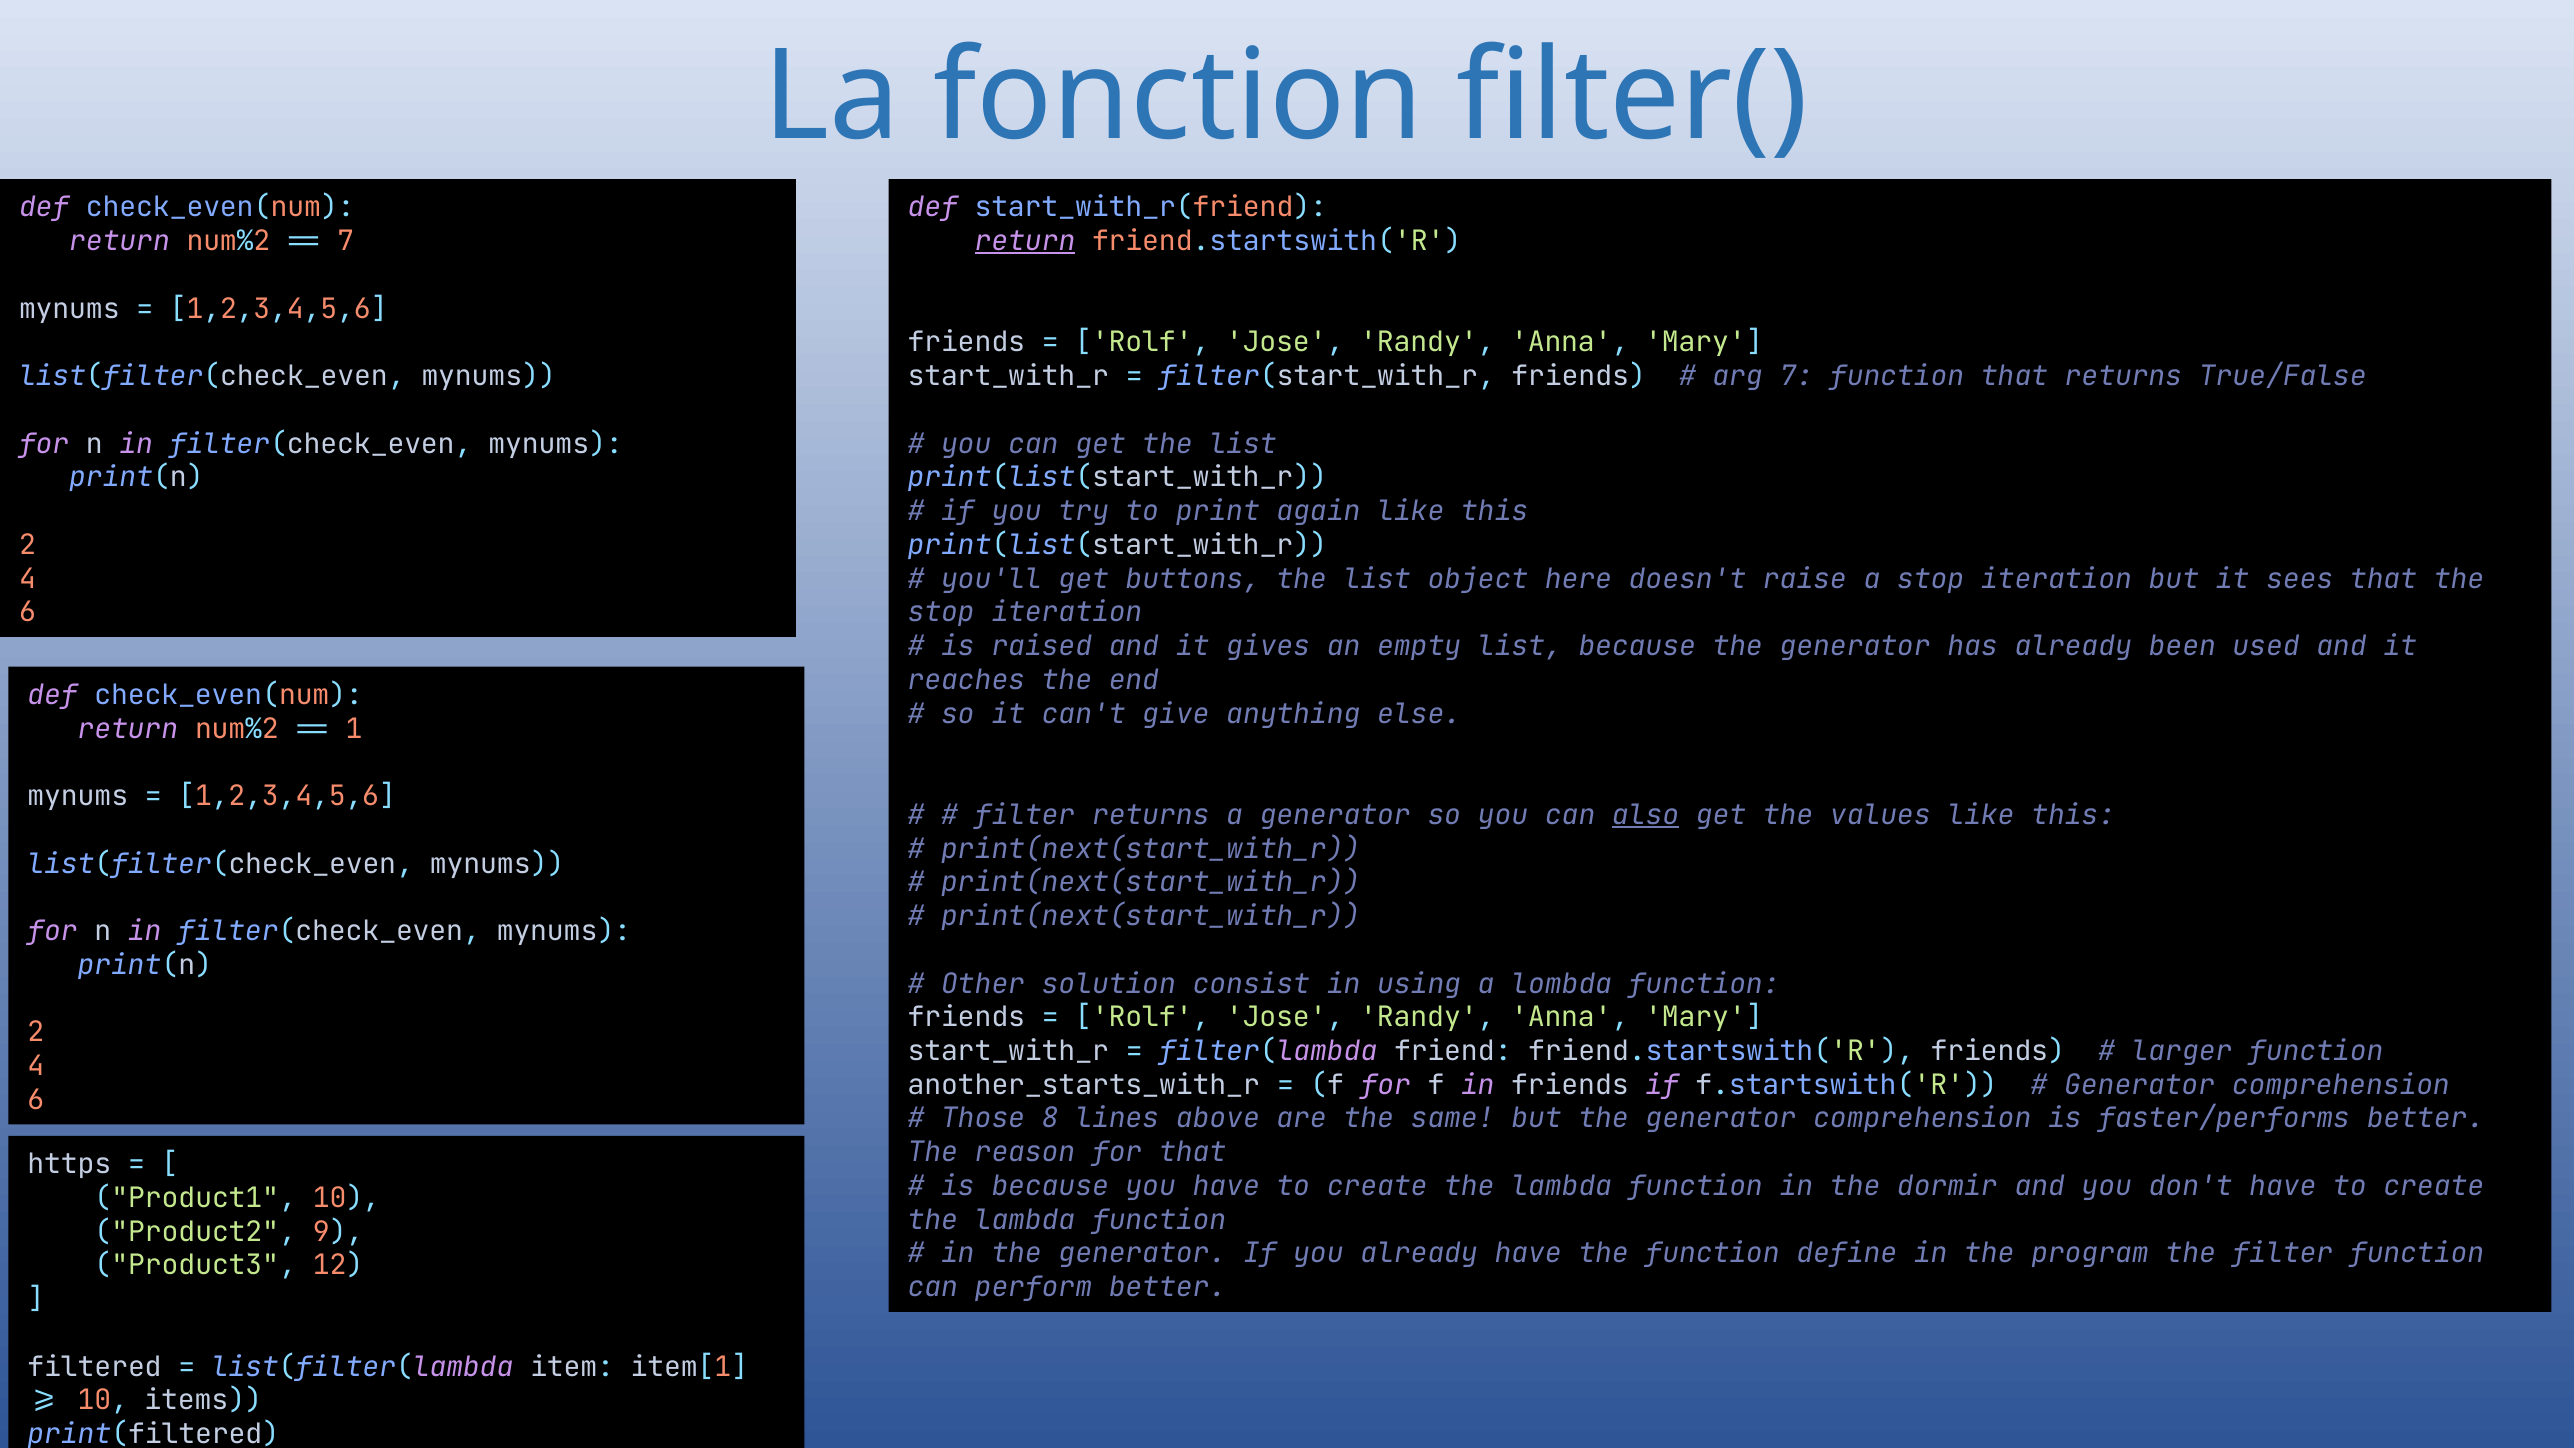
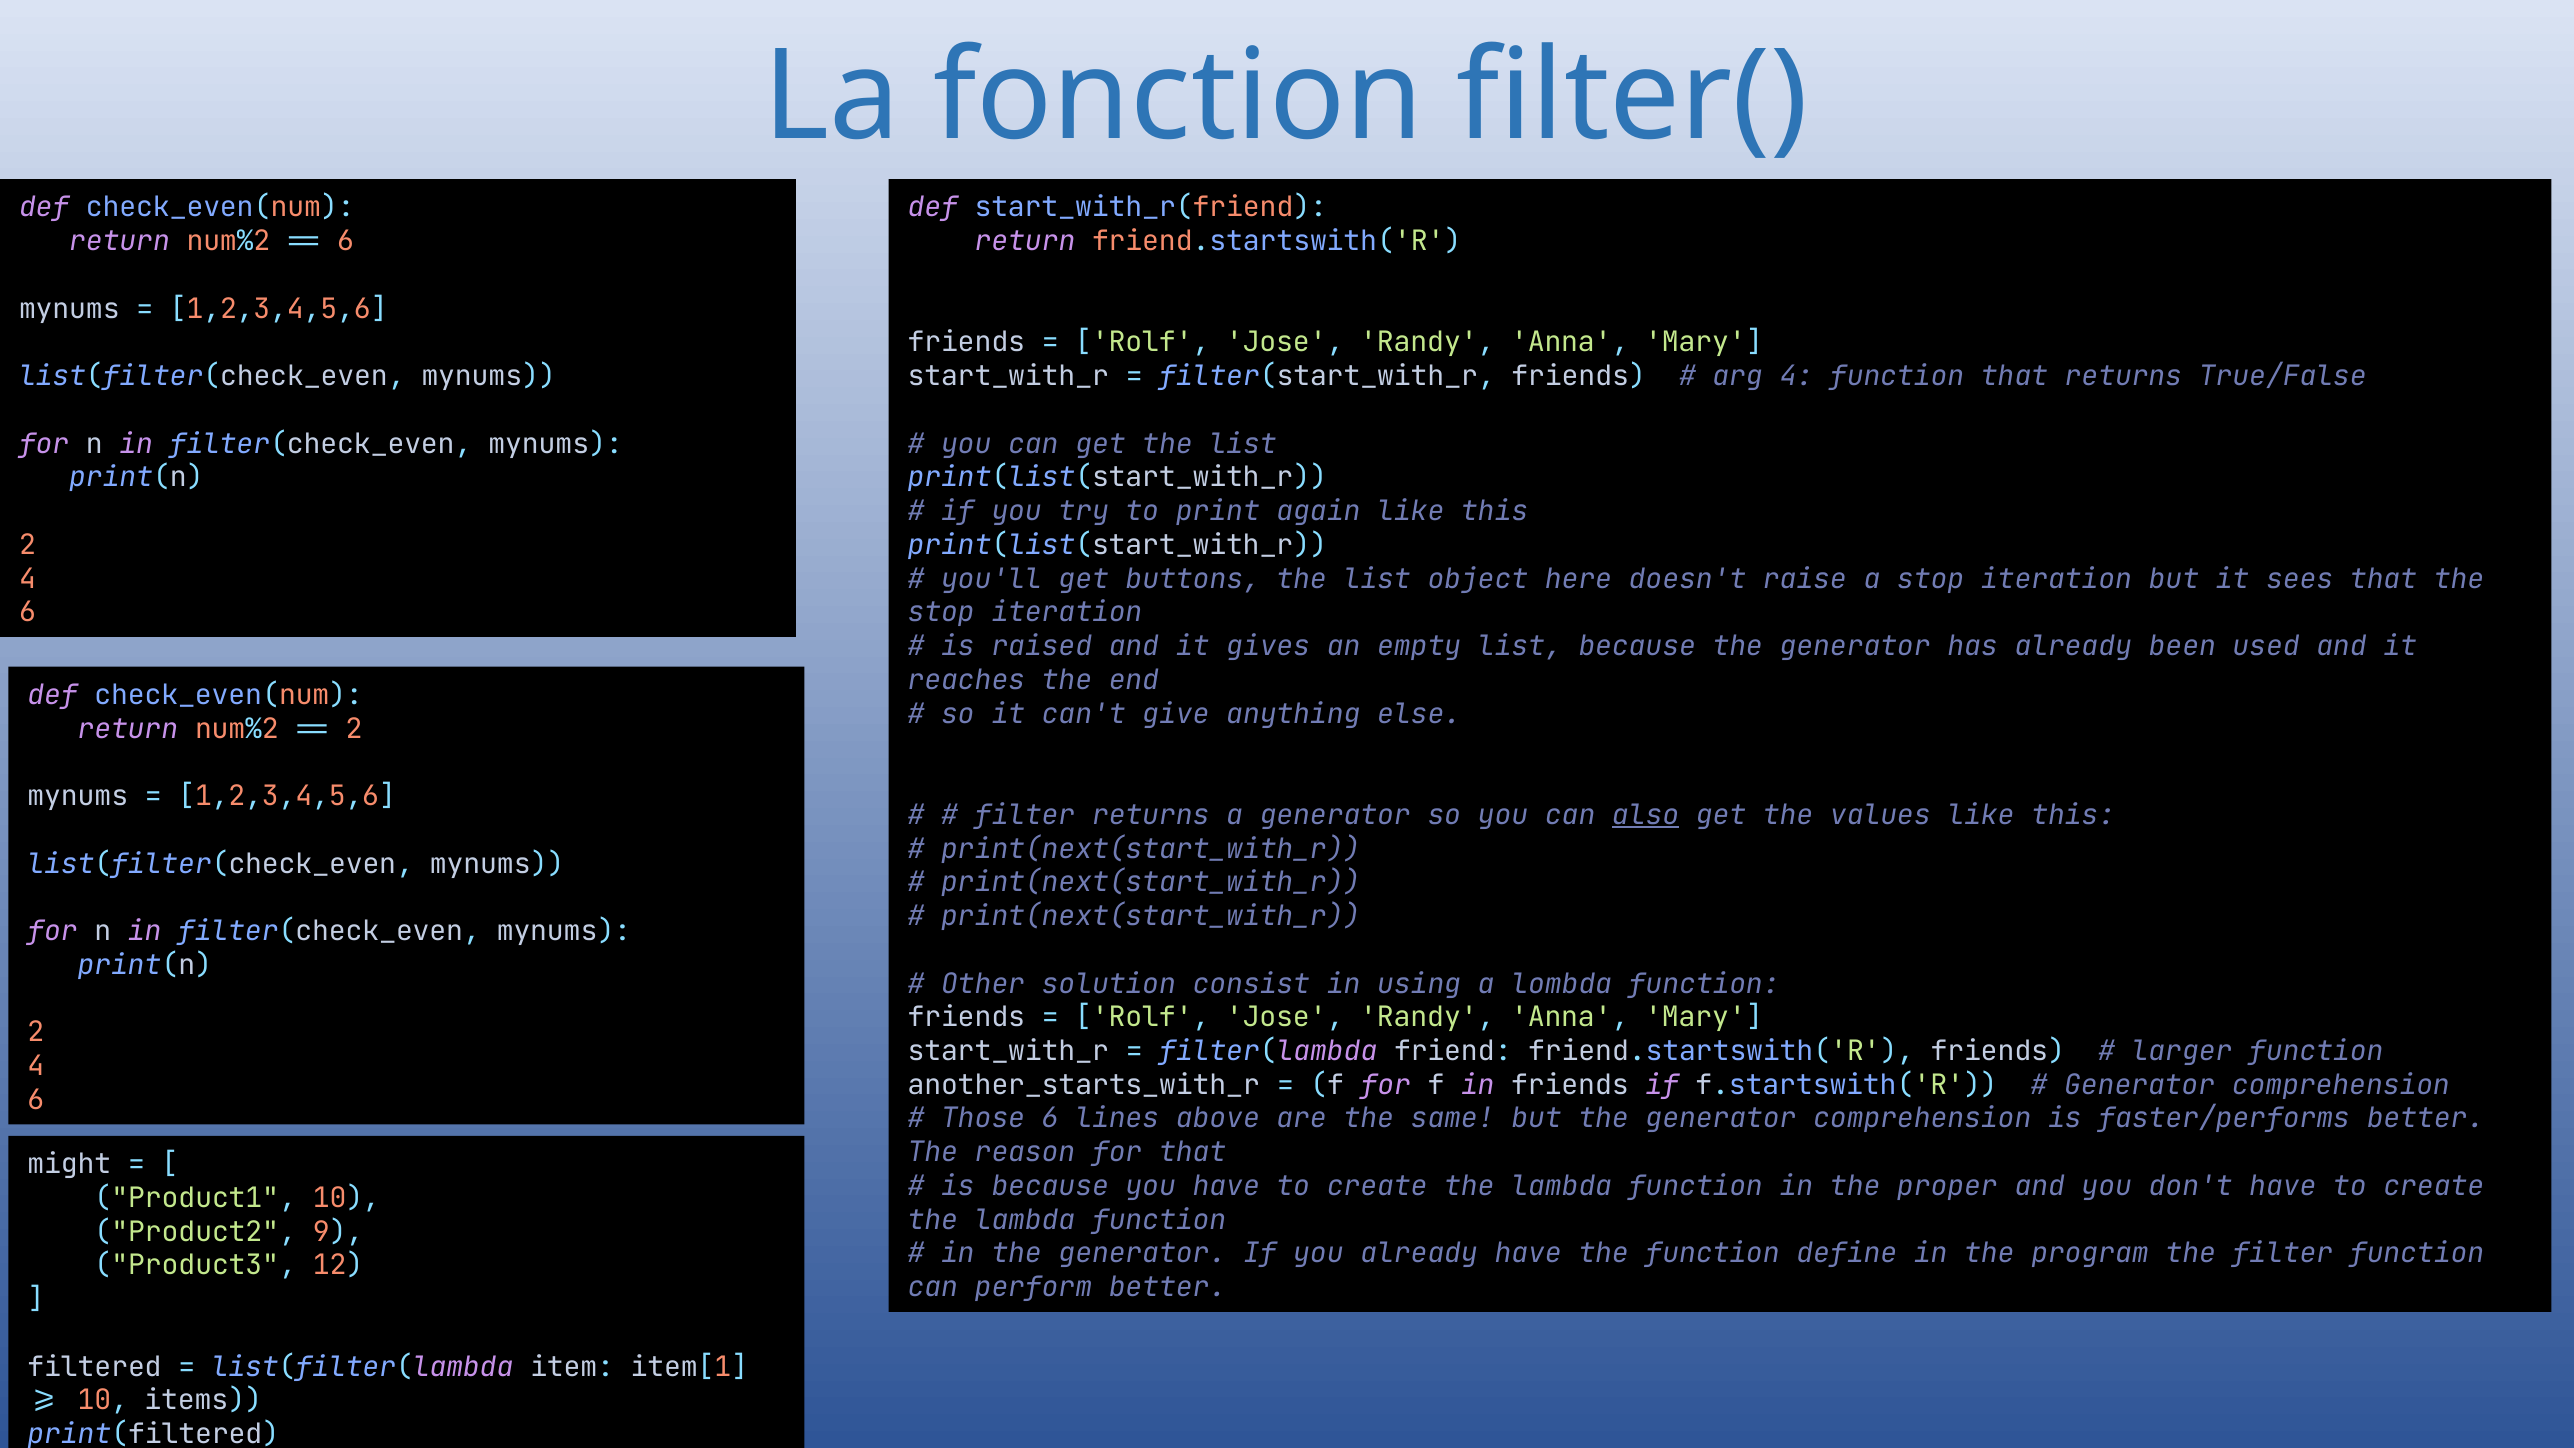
7 at (346, 241): 7 -> 6
return at (1025, 241) underline: present -> none
arg 7: 7 -> 4
1 at (354, 729): 1 -> 2
Those 8: 8 -> 6
https: https -> might
dormir: dormir -> proper
